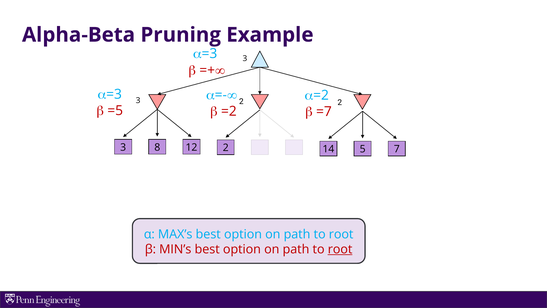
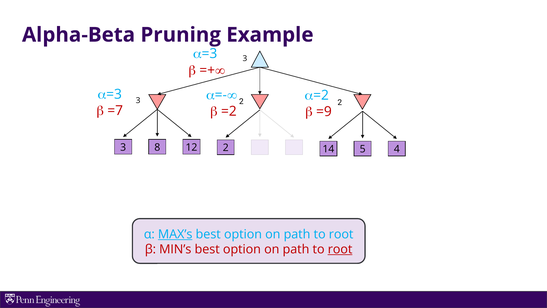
=5: =5 -> =7
=7: =7 -> =9
7: 7 -> 4
MAX’s underline: none -> present
